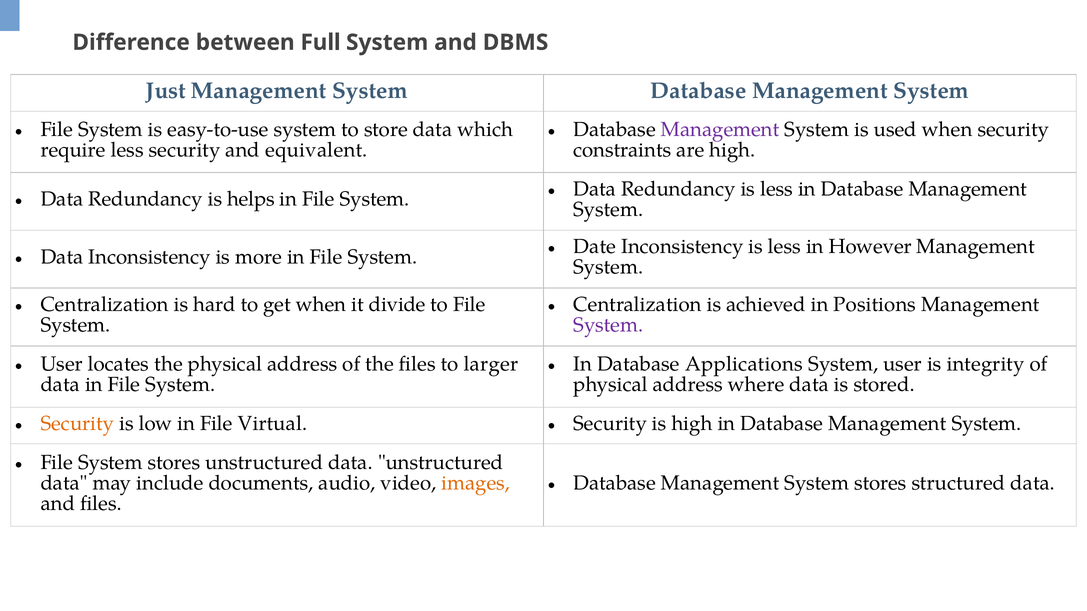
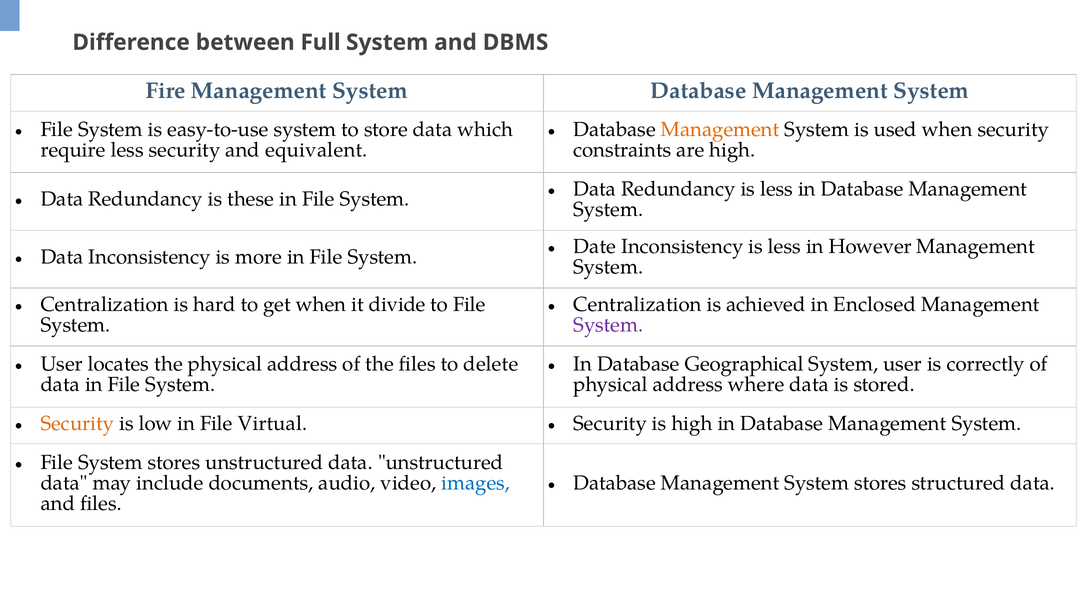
Just: Just -> Fire
Management at (720, 129) colour: purple -> orange
helps: helps -> these
Positions: Positions -> Enclosed
larger: larger -> delete
Applications: Applications -> Geographical
integrity: integrity -> correctly
images colour: orange -> blue
